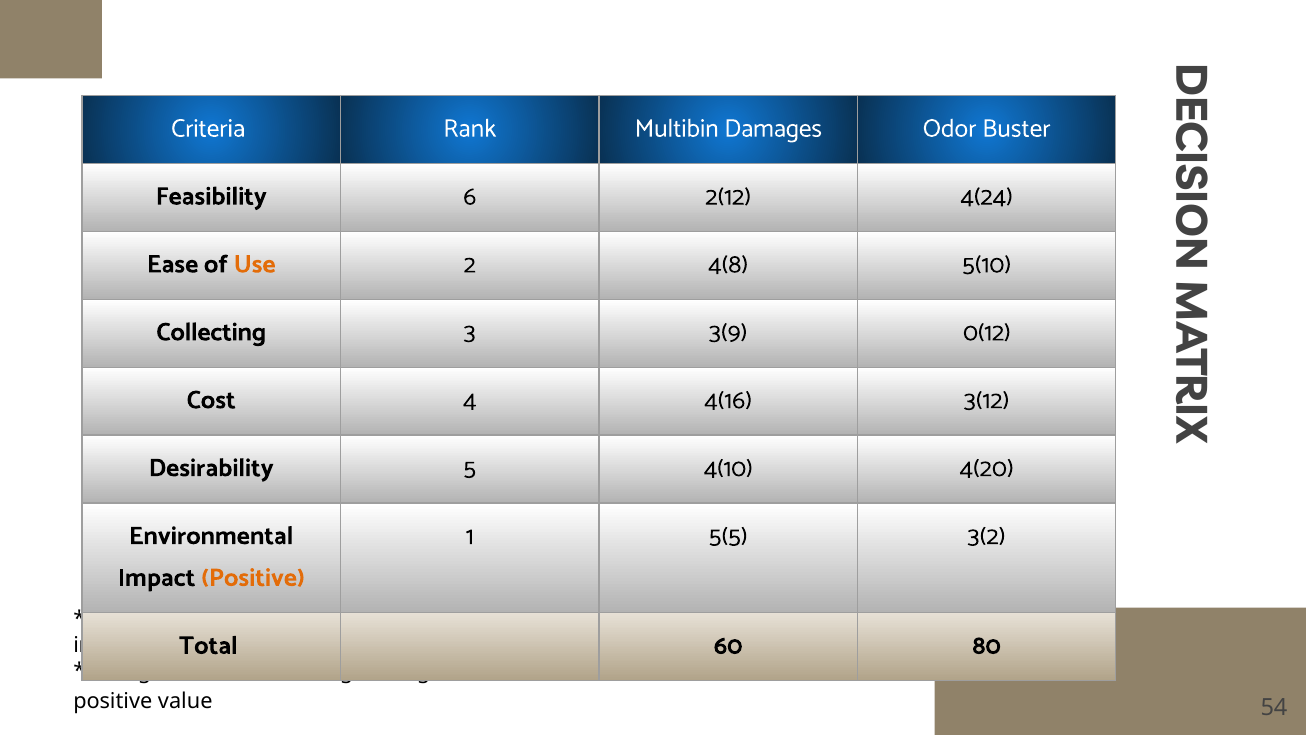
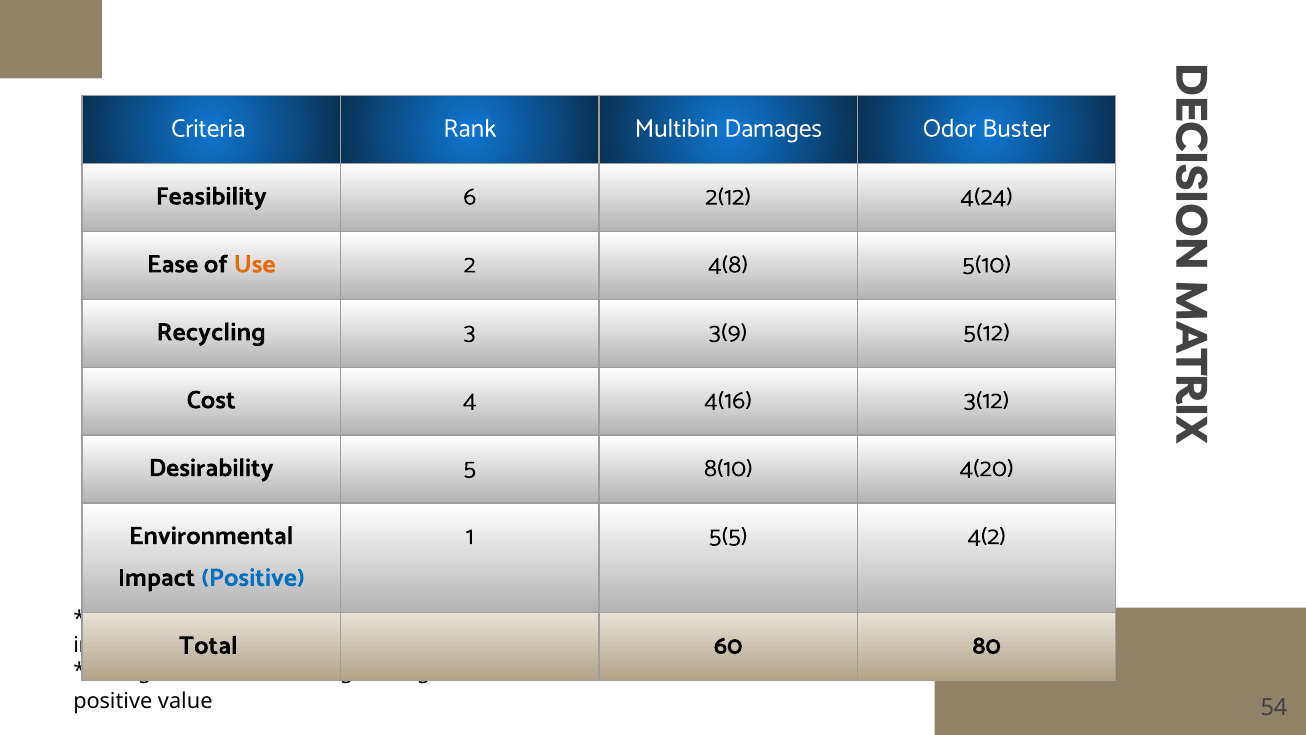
Collecting: Collecting -> Recycling
0(12: 0(12 -> 5(12
4(10: 4(10 -> 8(10
3(2: 3(2 -> 4(2
Positive at (253, 577) colour: orange -> blue
